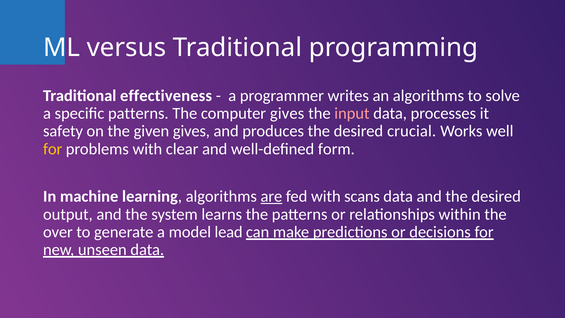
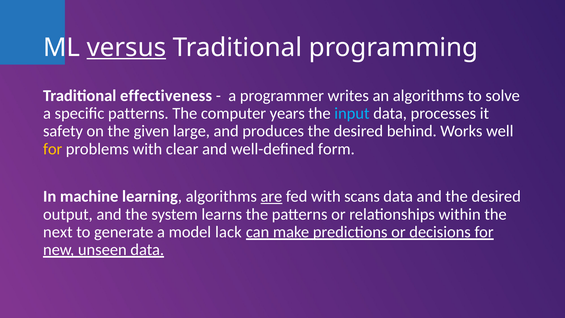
versus underline: none -> present
computer gives: gives -> years
input colour: pink -> light blue
given gives: gives -> large
crucial: crucial -> behind
over: over -> next
lead: lead -> lack
